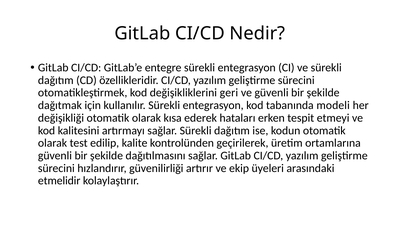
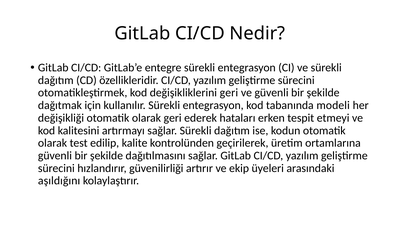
olarak kısa: kısa -> geri
etmelidir: etmelidir -> aşıldığını
